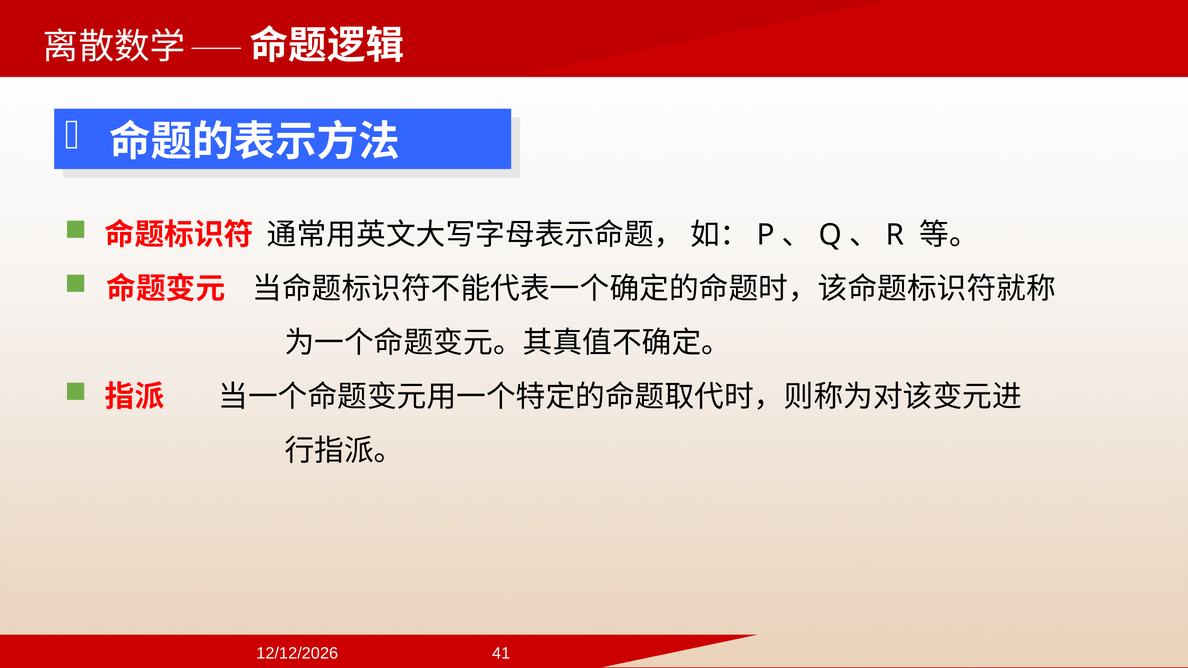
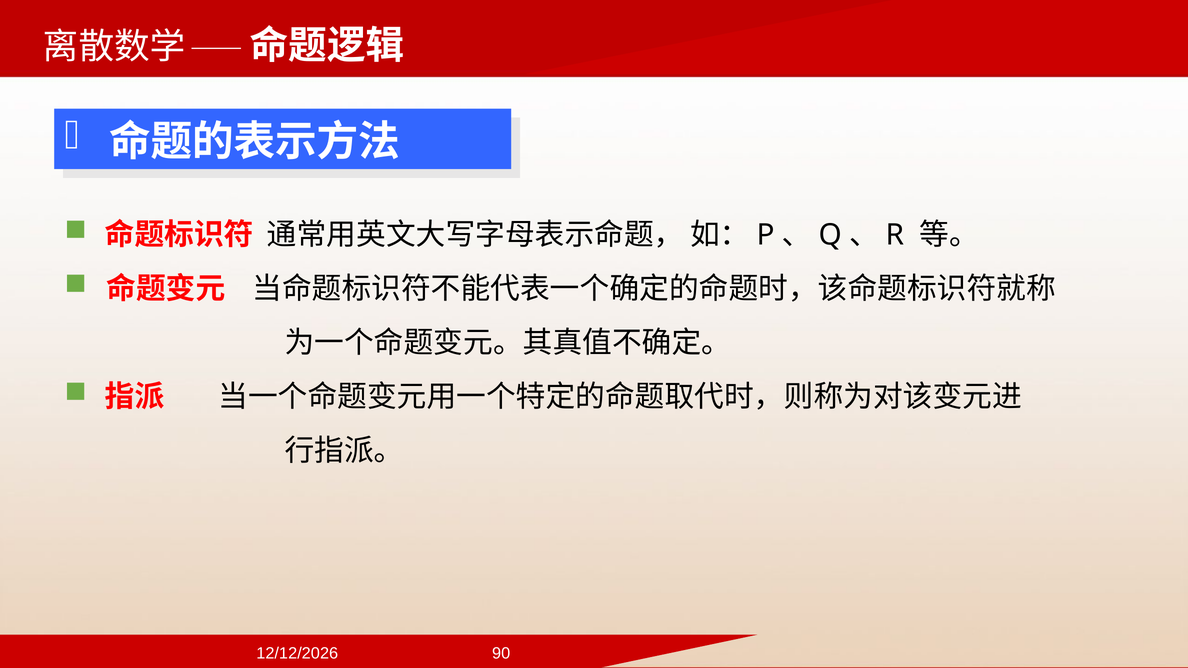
41: 41 -> 90
